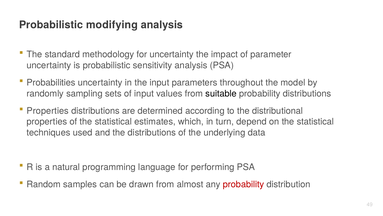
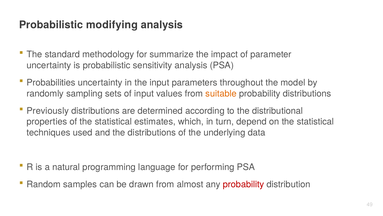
for uncertainty: uncertainty -> summarize
suitable colour: black -> orange
Properties at (48, 111): Properties -> Previously
